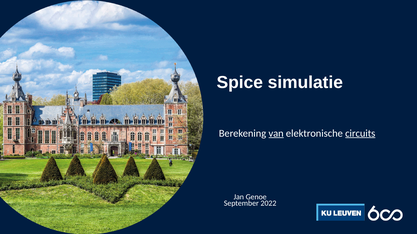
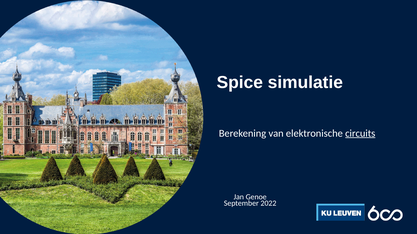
van underline: present -> none
